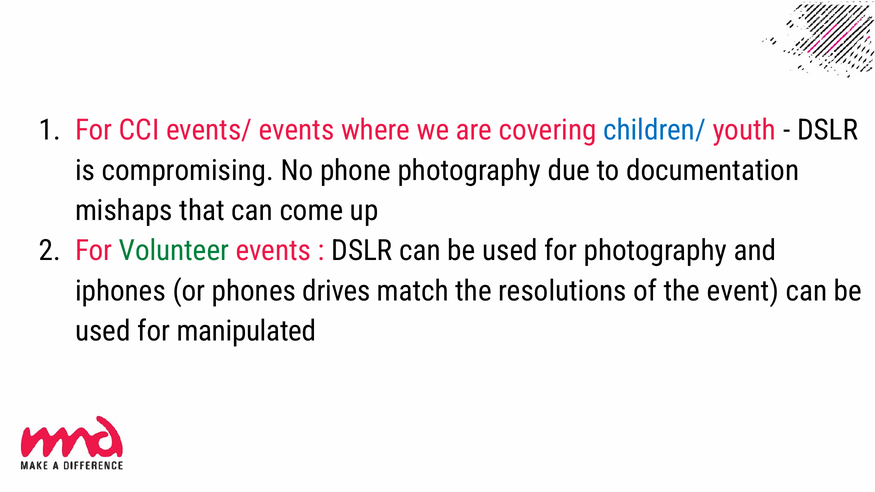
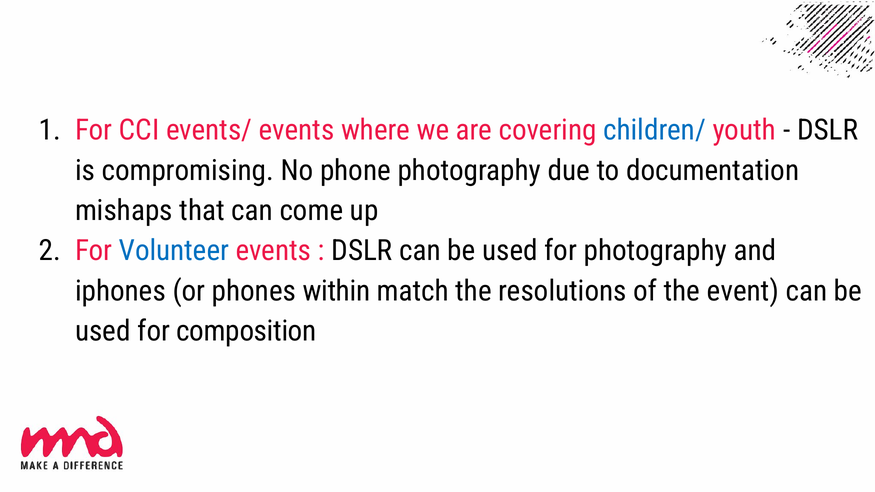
Volunteer colour: green -> blue
drives: drives -> within
manipulated: manipulated -> composition
